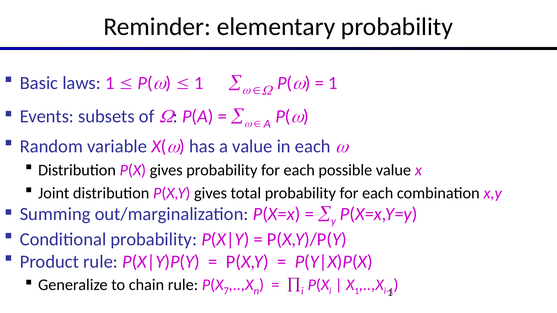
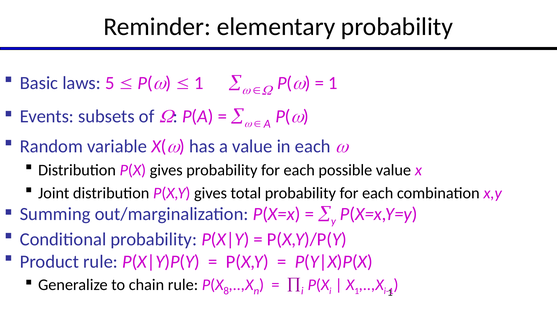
laws 1: 1 -> 5
7: 7 -> 8
